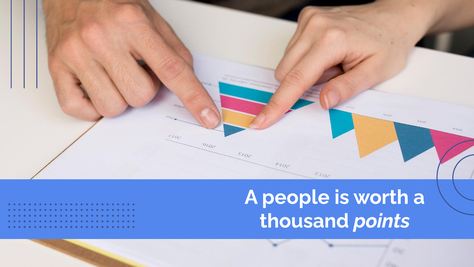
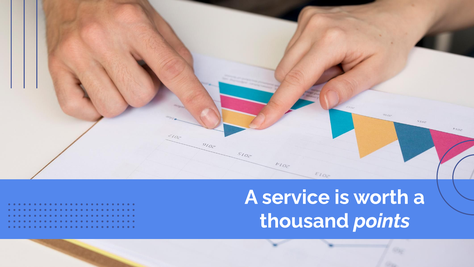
people: people -> service
